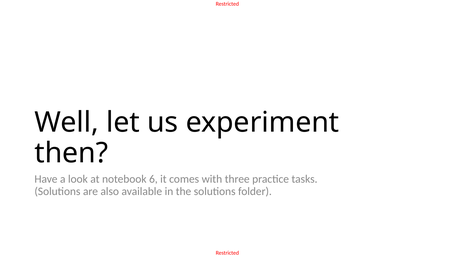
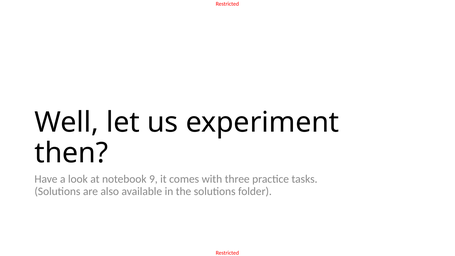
6: 6 -> 9
